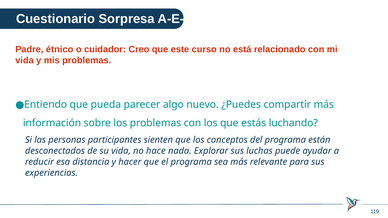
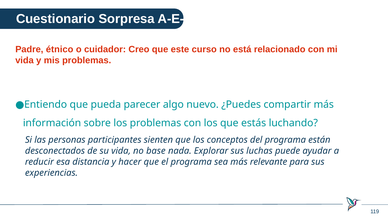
hace: hace -> base
